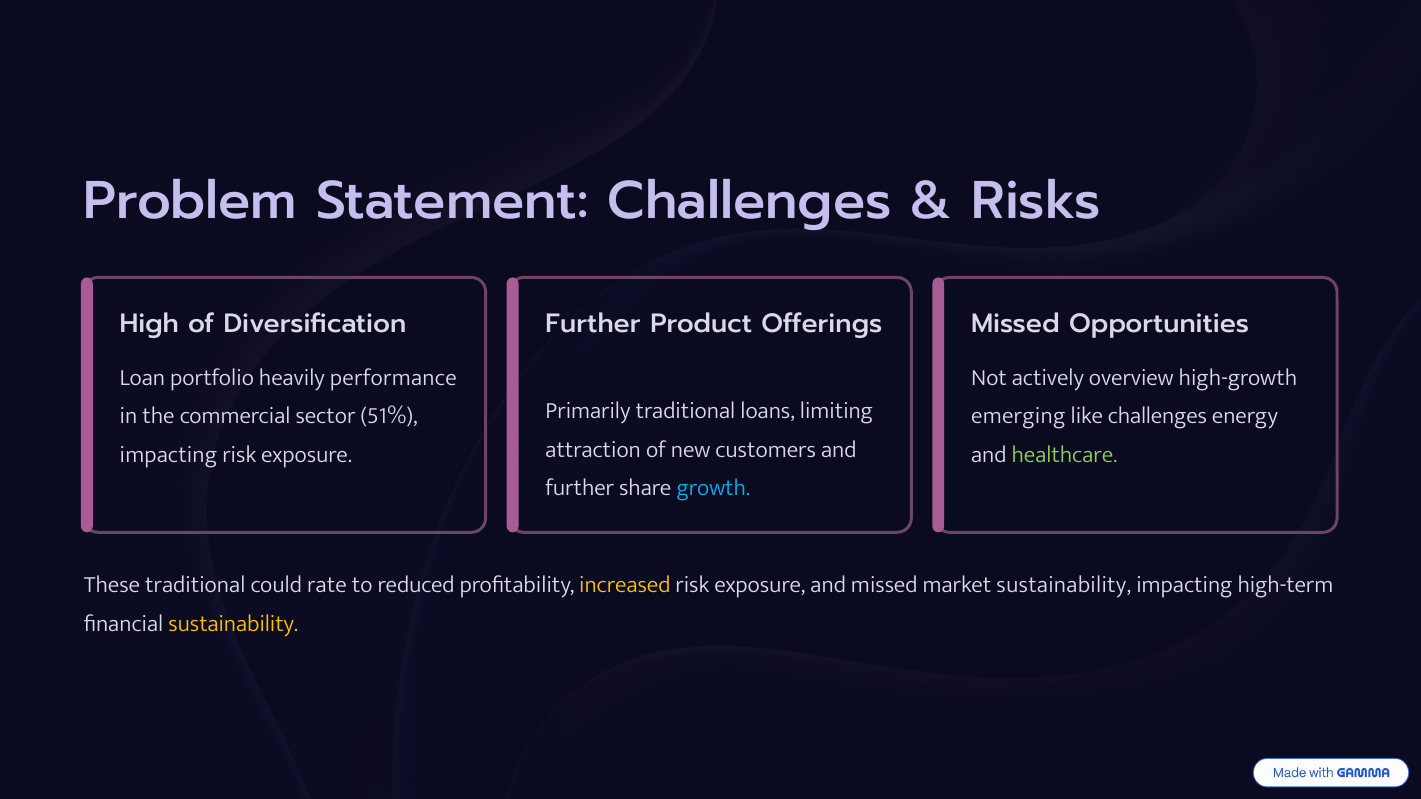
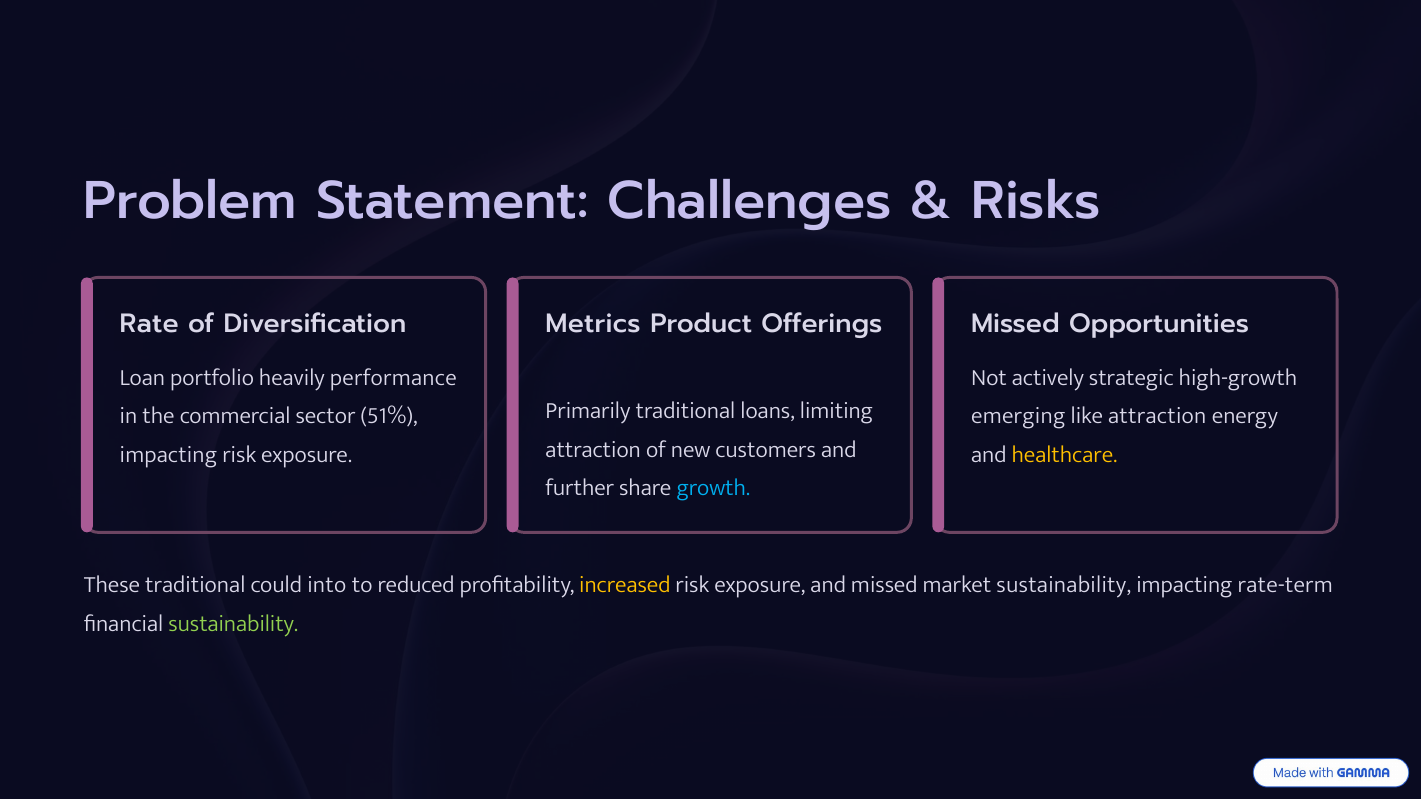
High: High -> Rate
Further at (593, 324): Further -> Metrics
overview: overview -> strategic
like challenges: challenges -> attraction
healthcare colour: light green -> yellow
rate: rate -> into
high-term: high-term -> rate-term
sustainability at (233, 624) colour: yellow -> light green
